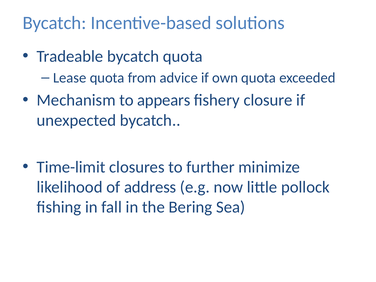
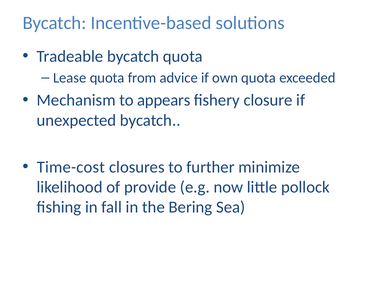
Time-limit: Time-limit -> Time-cost
address: address -> provide
